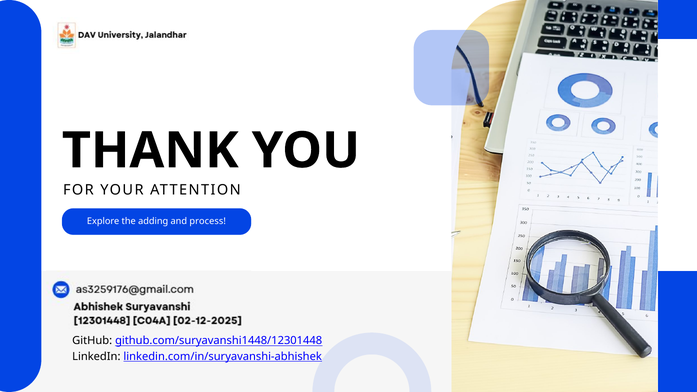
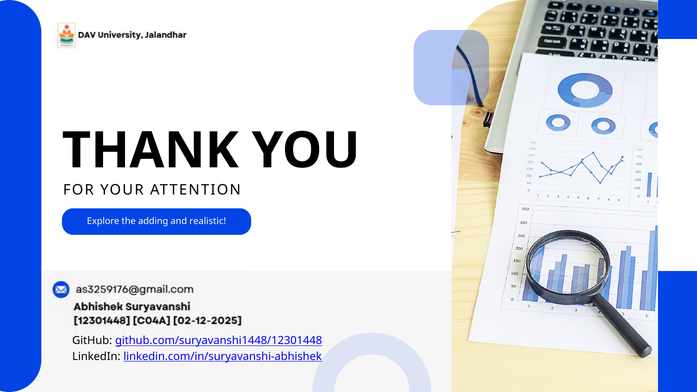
process: process -> realistic
